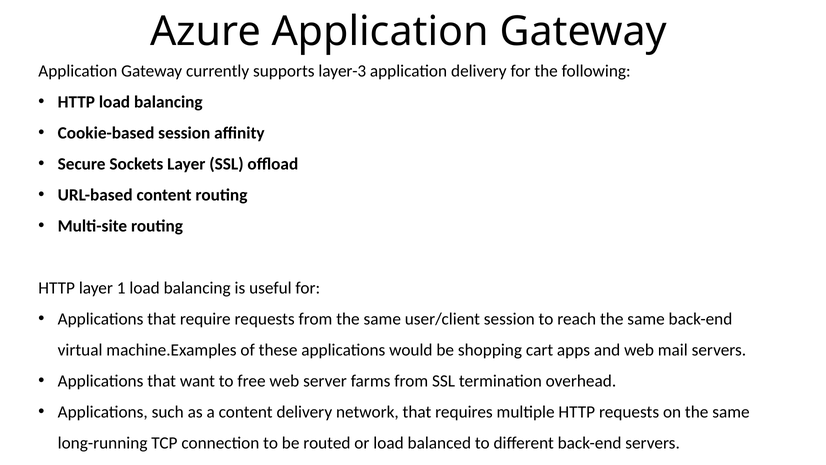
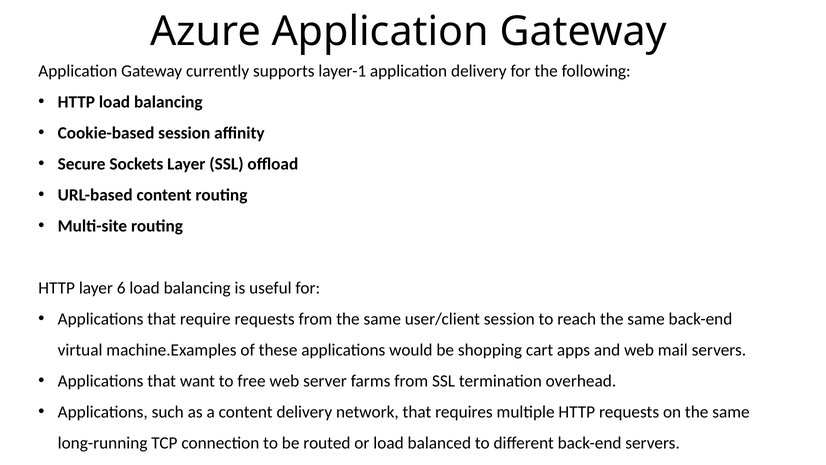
layer-3: layer-3 -> layer-1
1: 1 -> 6
